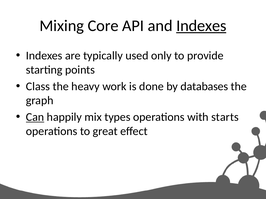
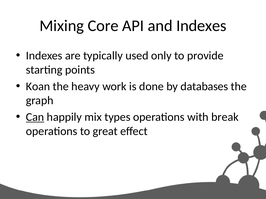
Indexes at (201, 26) underline: present -> none
Class: Class -> Koan
starts: starts -> break
